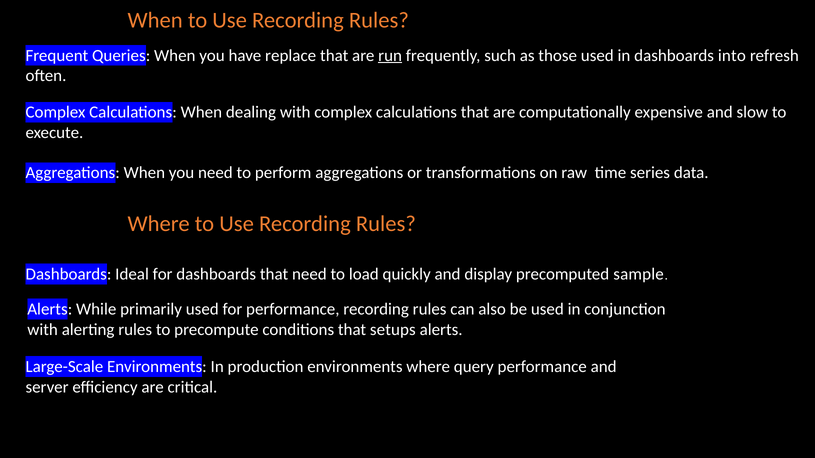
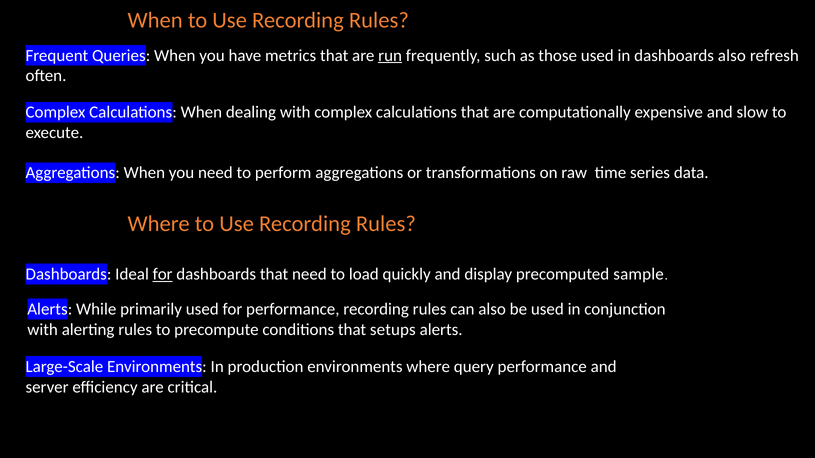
replace: replace -> metrics
dashboards into: into -> also
for at (163, 275) underline: none -> present
